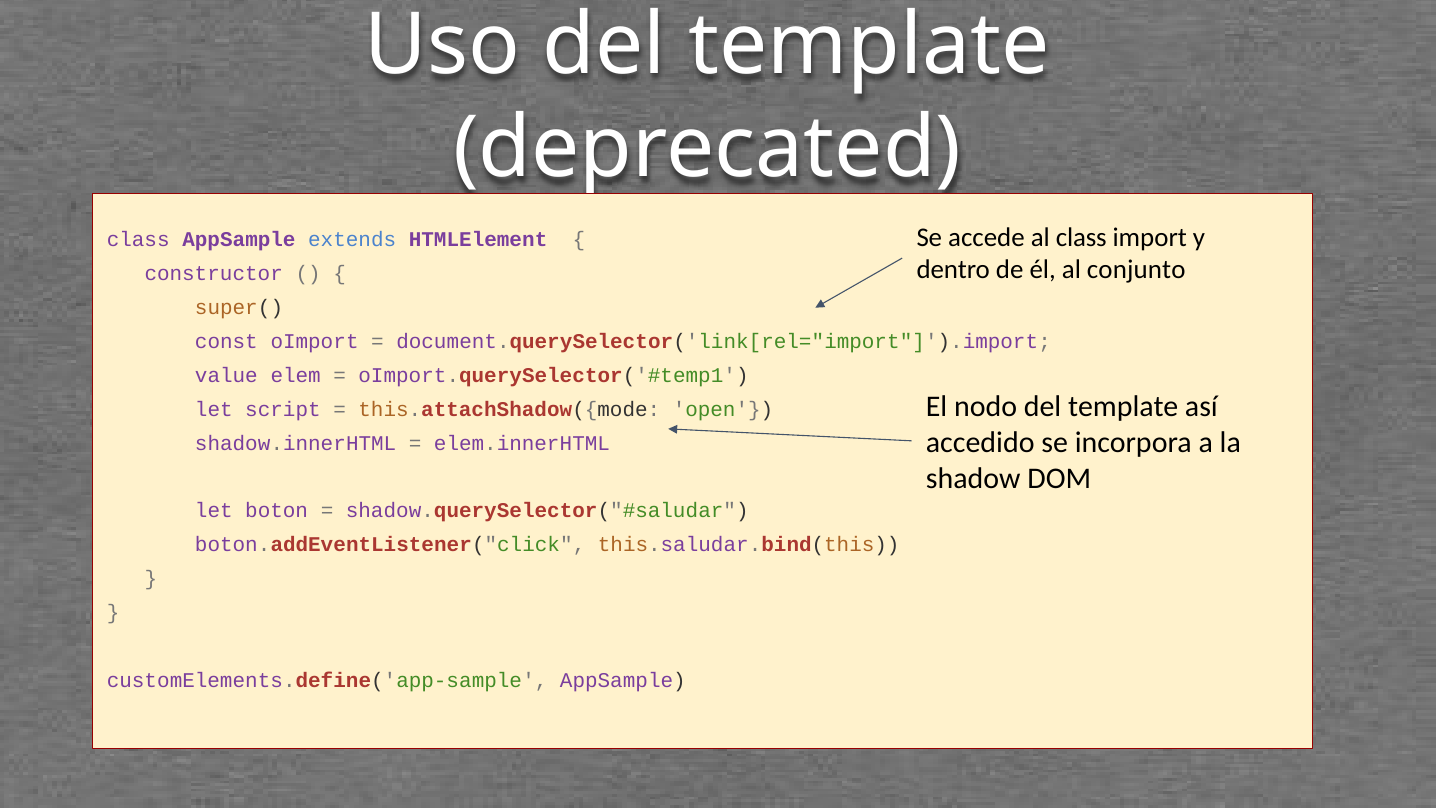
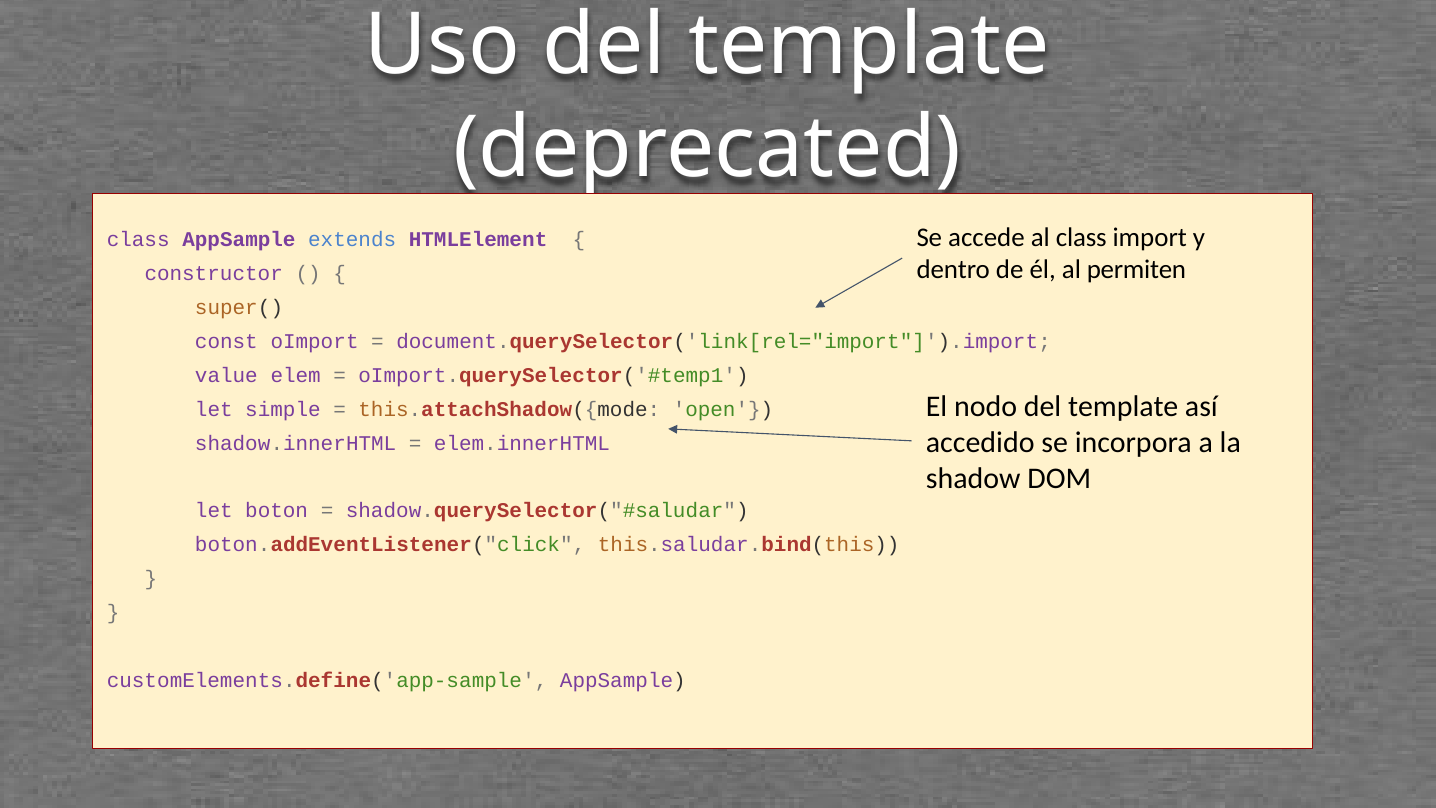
conjunto: conjunto -> permiten
script: script -> simple
